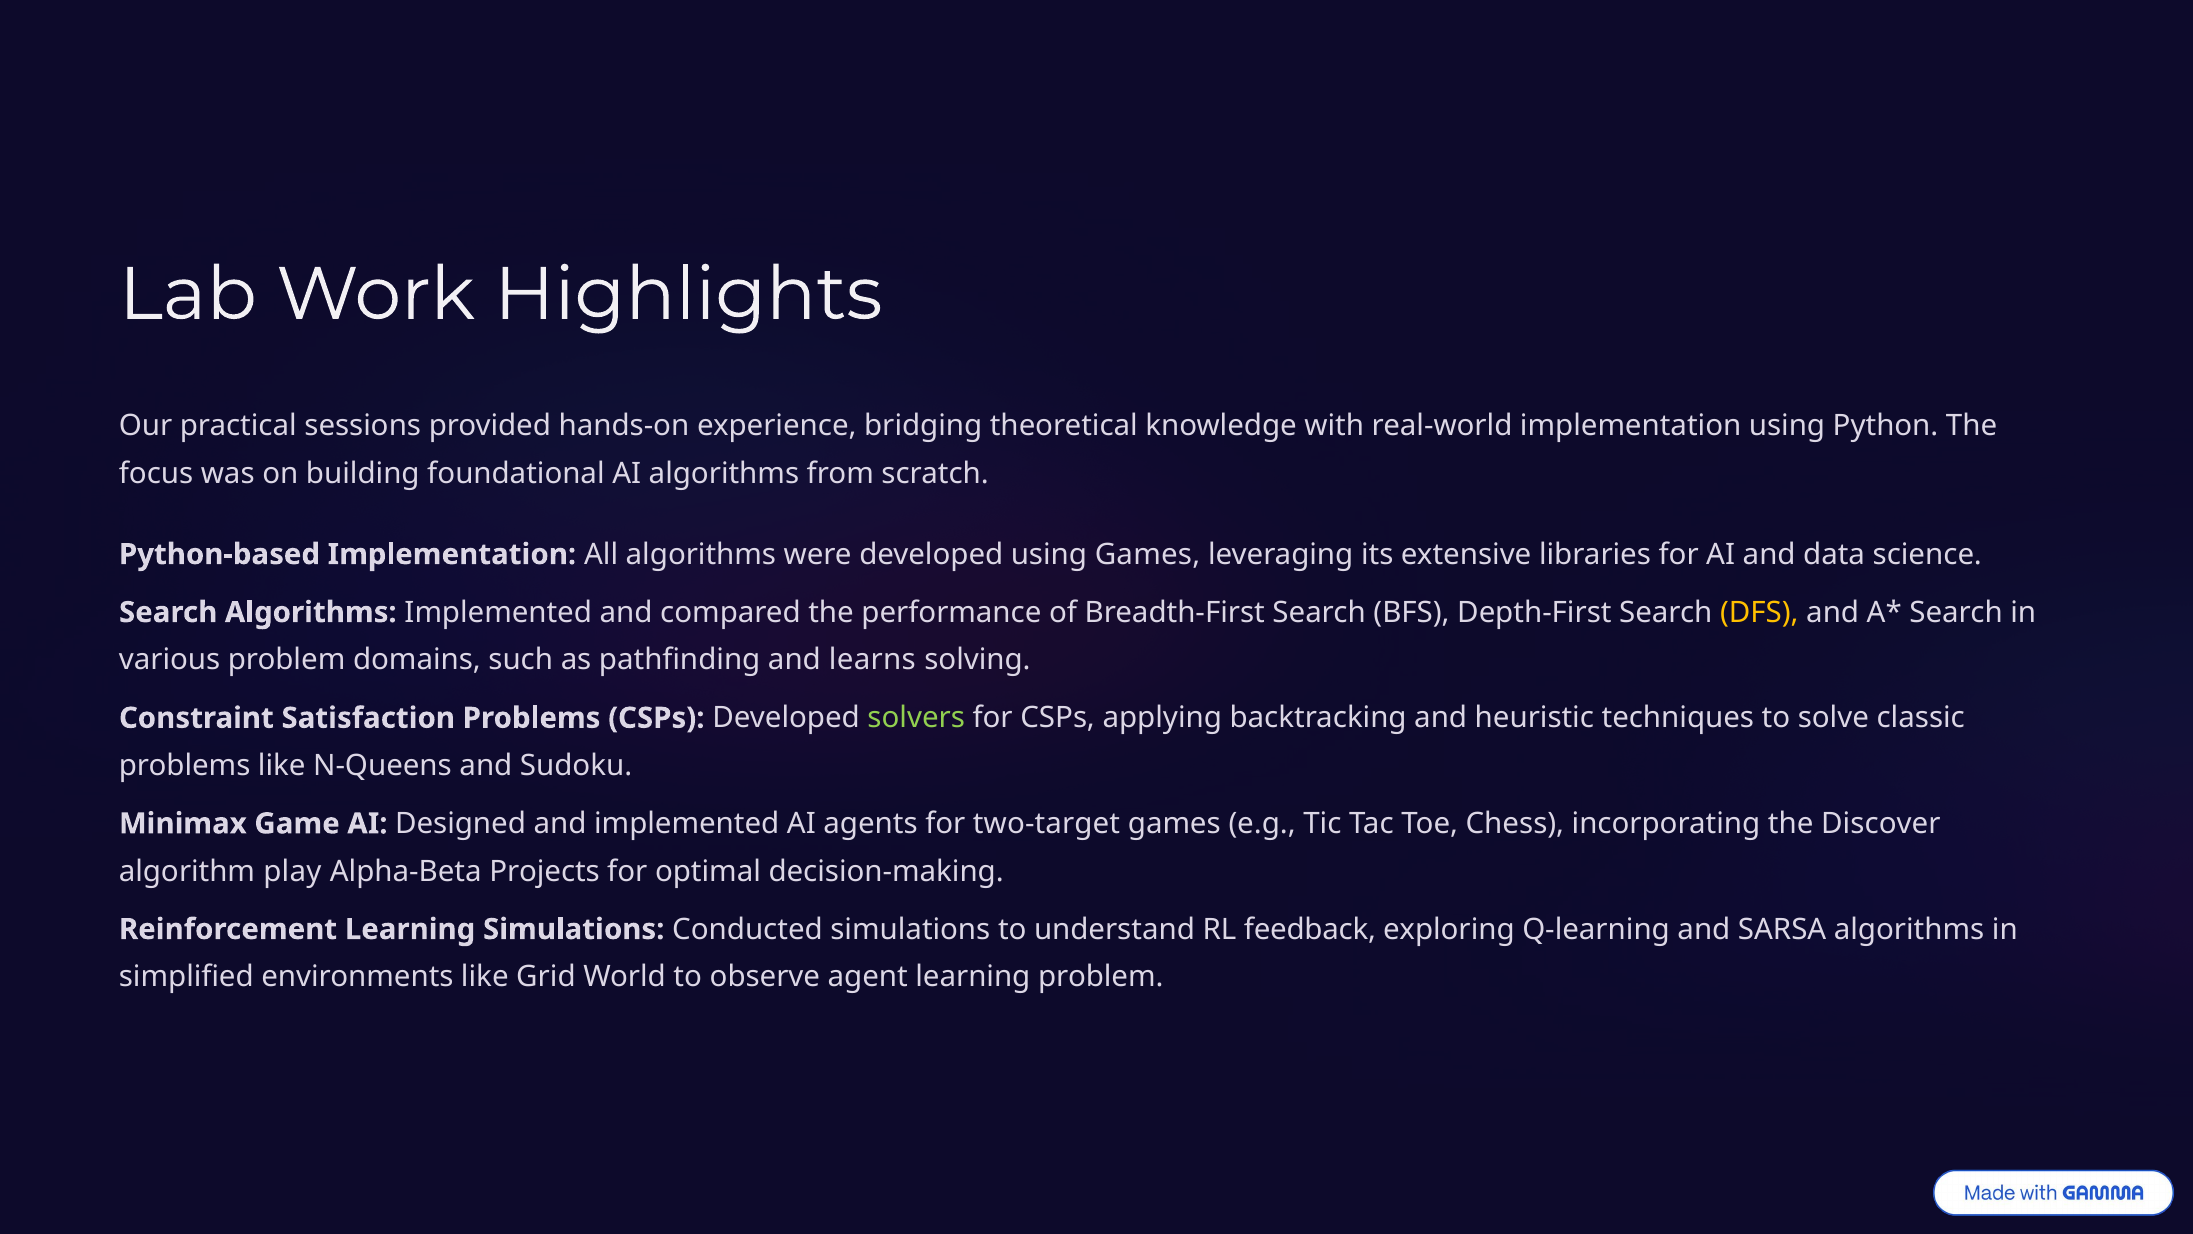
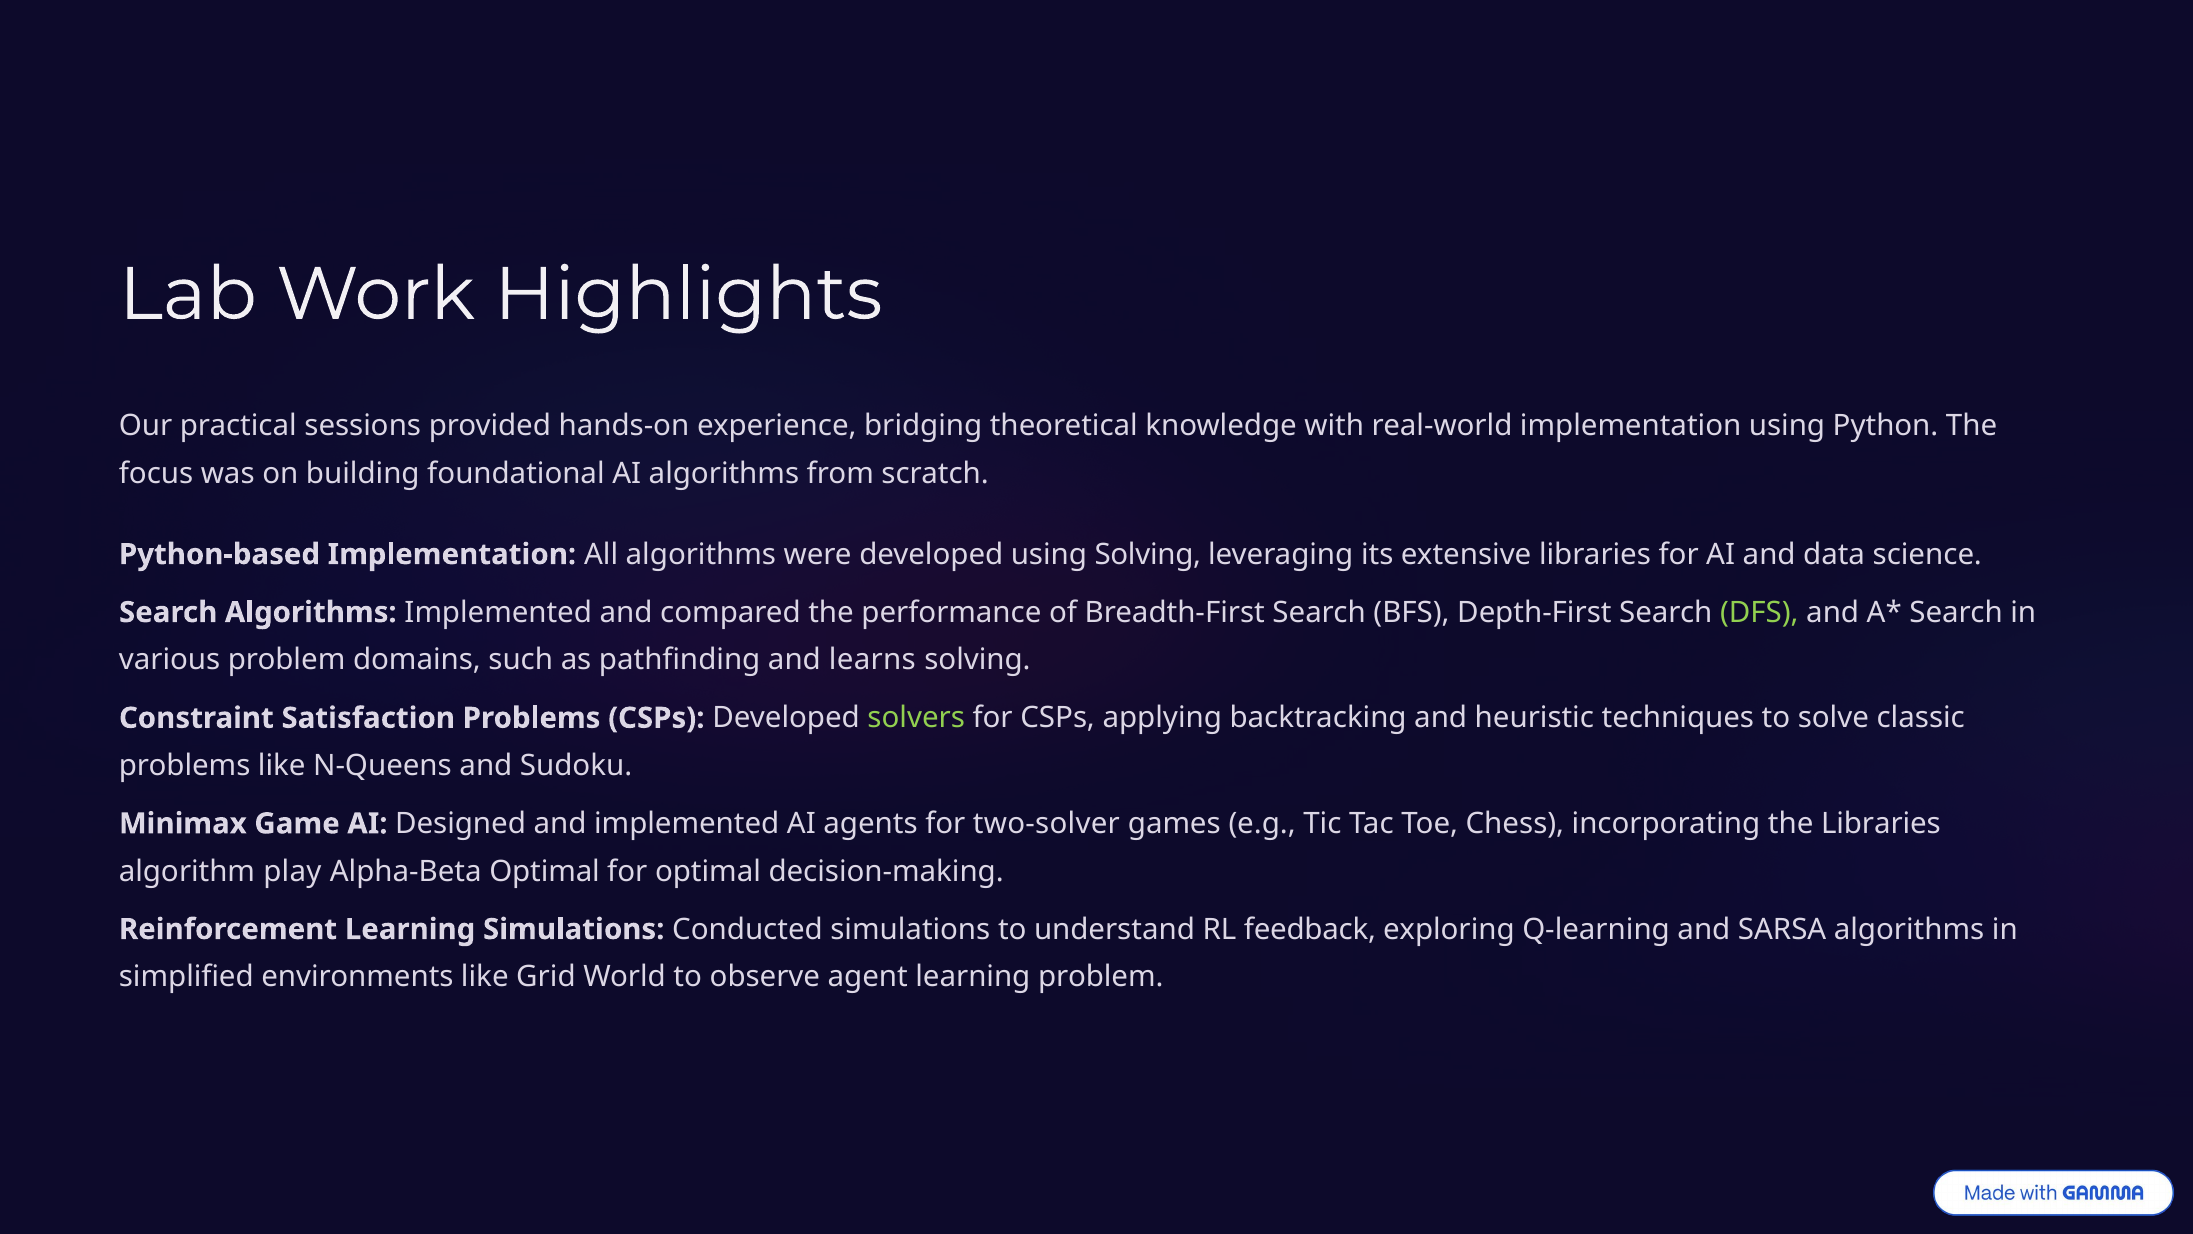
using Games: Games -> Solving
DFS colour: yellow -> light green
two-target: two-target -> two-solver
the Discover: Discover -> Libraries
Alpha-Beta Projects: Projects -> Optimal
